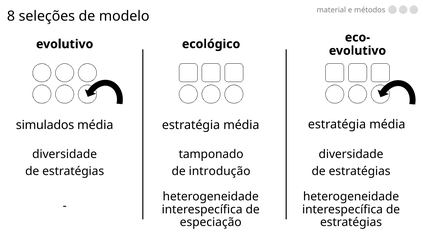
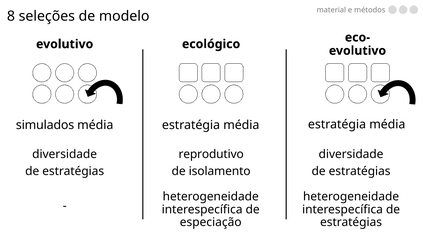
tamponado: tamponado -> reprodutivo
introdução: introdução -> isolamento
